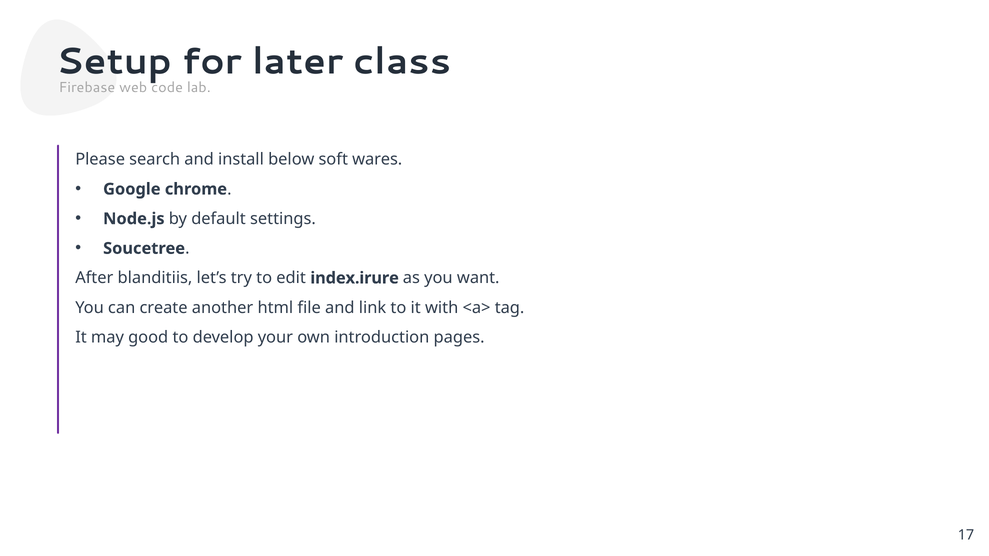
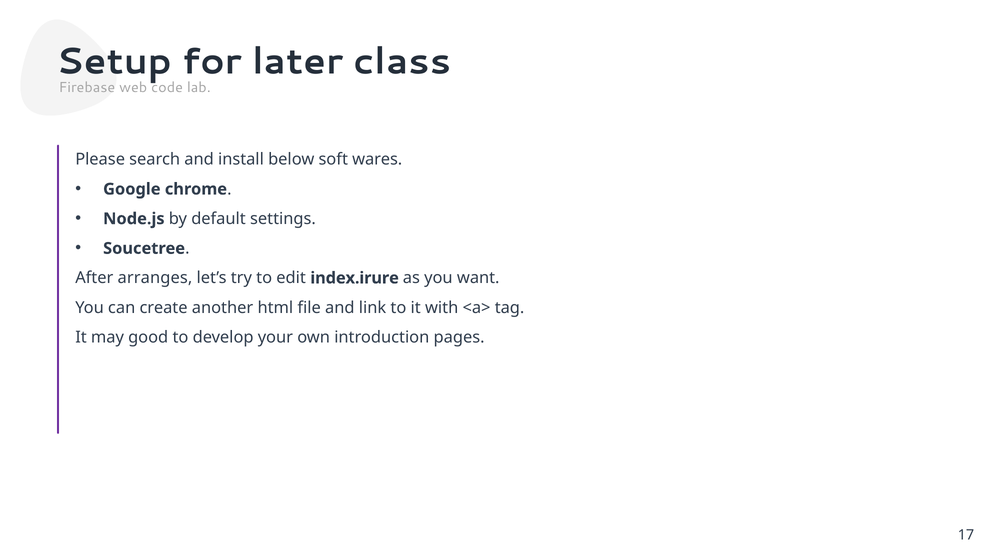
blanditiis: blanditiis -> arranges
